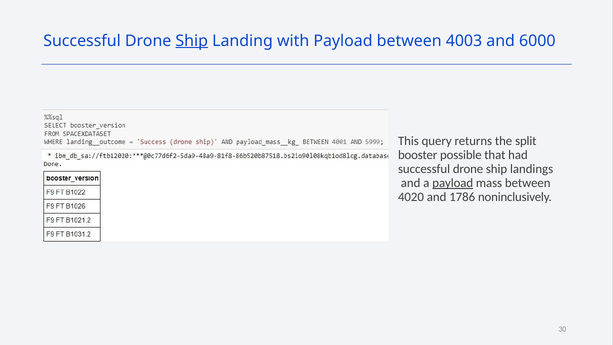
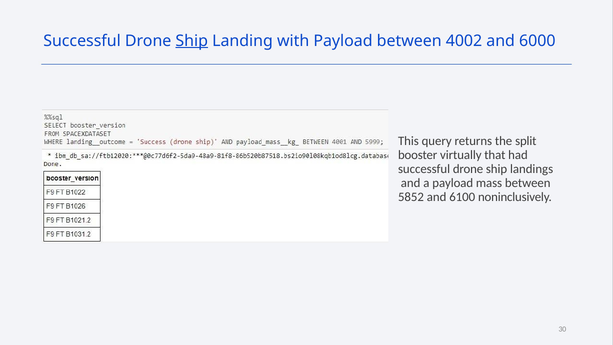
4003: 4003 -> 4002
possible: possible -> virtually
payload at (453, 183) underline: present -> none
4020: 4020 -> 5852
1786: 1786 -> 6100
